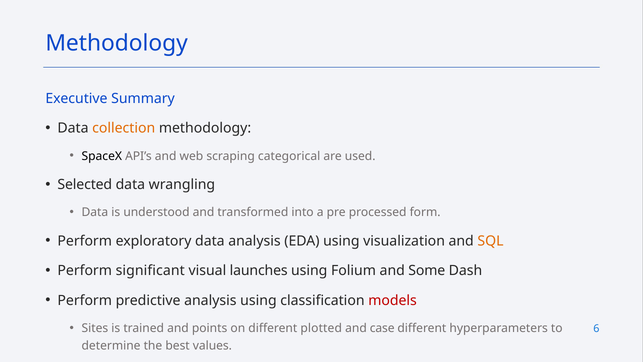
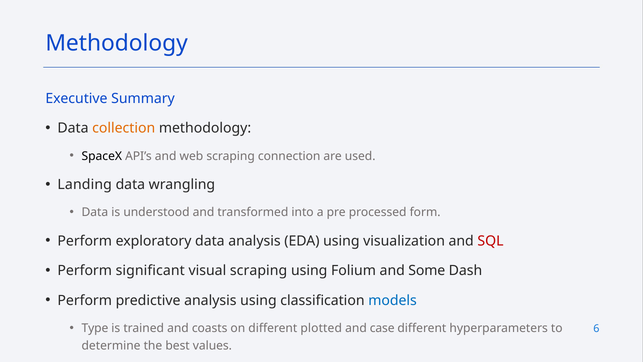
categorical: categorical -> connection
Selected: Selected -> Landing
SQL colour: orange -> red
visual launches: launches -> scraping
models colour: red -> blue
Sites: Sites -> Type
points: points -> coasts
